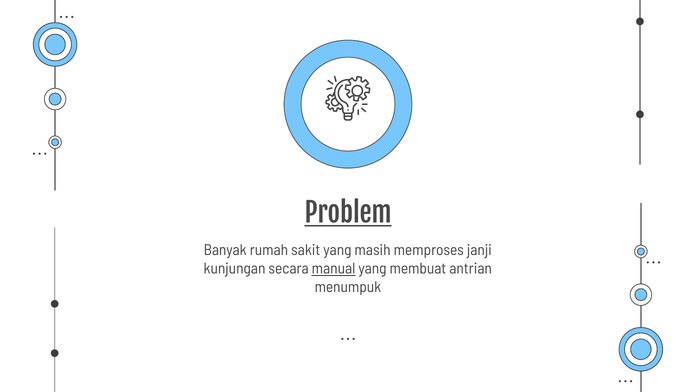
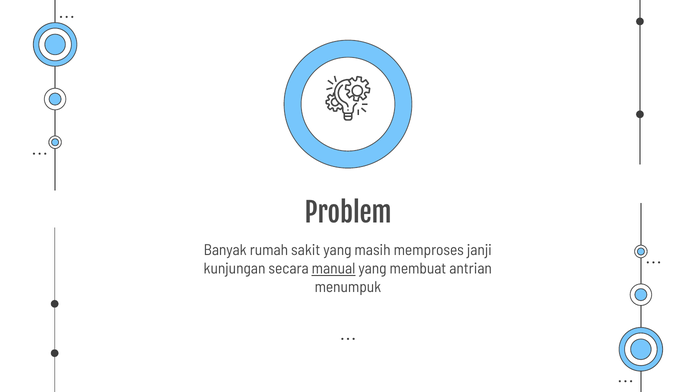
Problem underline: present -> none
